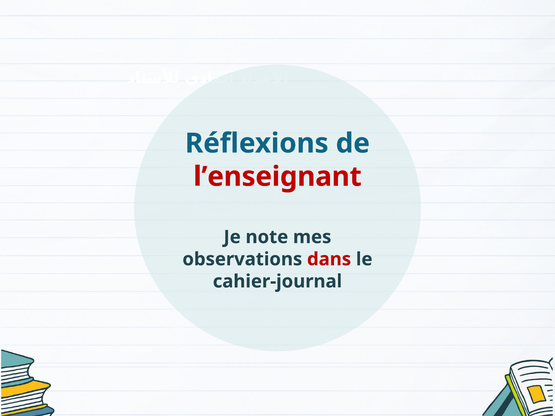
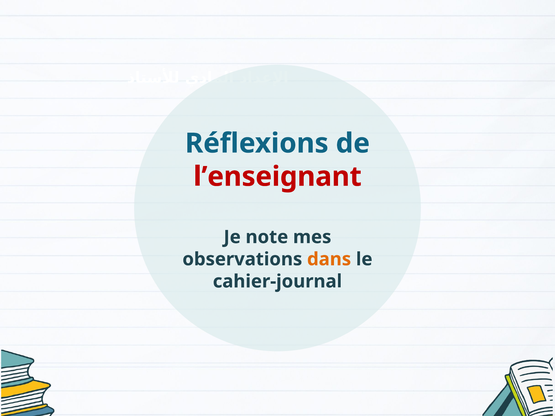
dans colour: red -> orange
